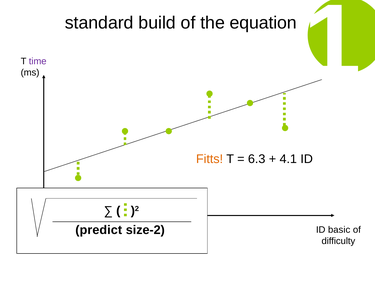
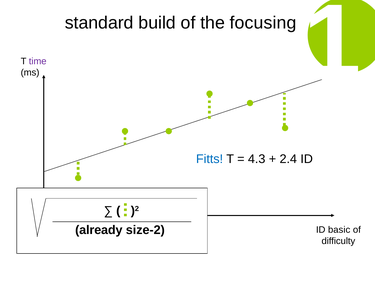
equation: equation -> focusing
Fitts colour: orange -> blue
6.3: 6.3 -> 4.3
4.1: 4.1 -> 2.4
predict: predict -> already
